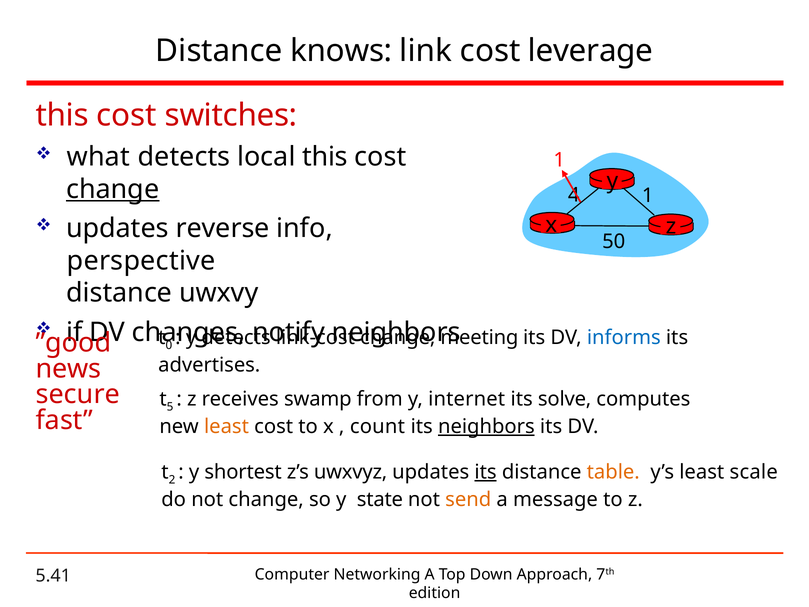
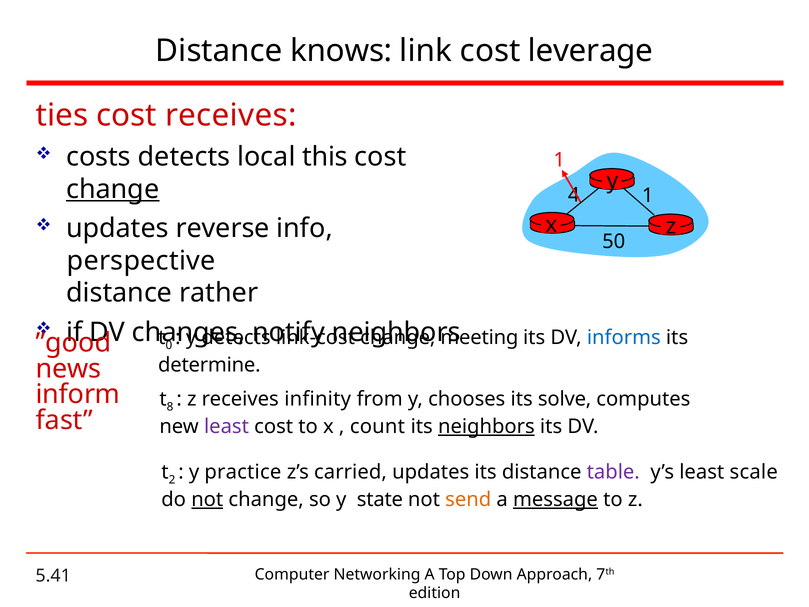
this at (62, 115): this -> ties
cost switches: switches -> receives
what: what -> costs
uwxvy: uwxvy -> rather
advertises: advertises -> determine
secure: secure -> inform
5: 5 -> 8
swamp: swamp -> infinity
internet: internet -> chooses
least at (226, 426) colour: orange -> purple
shortest: shortest -> practice
uwxvyz: uwxvyz -> carried
its at (486, 472) underline: present -> none
table colour: orange -> purple
not at (207, 499) underline: none -> present
message underline: none -> present
